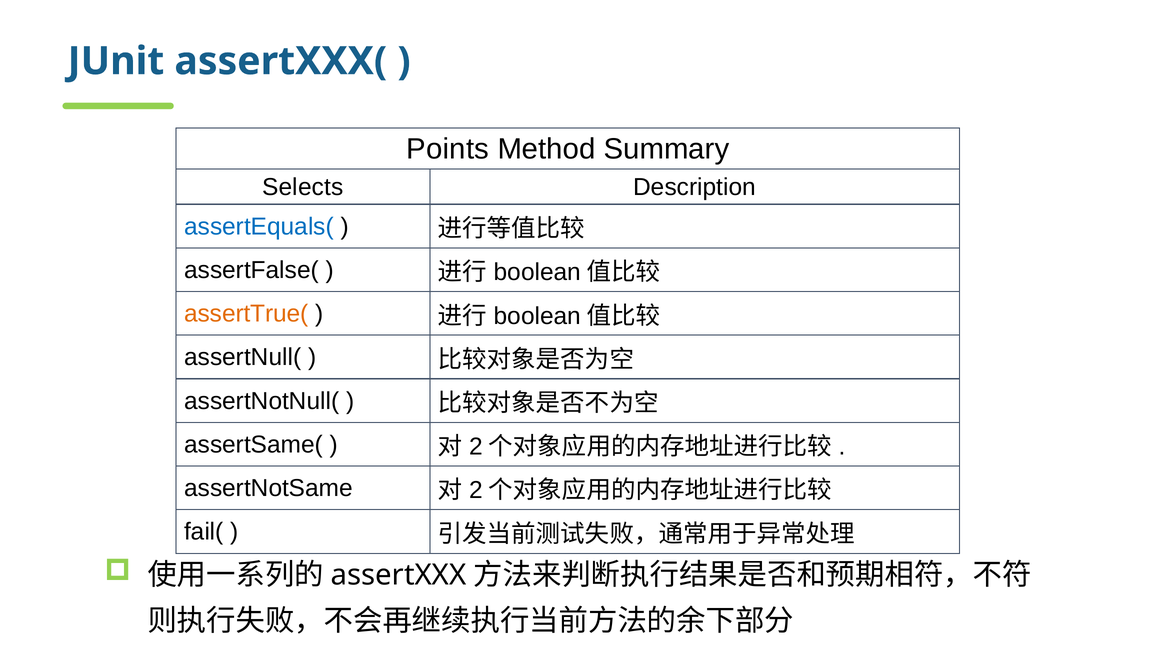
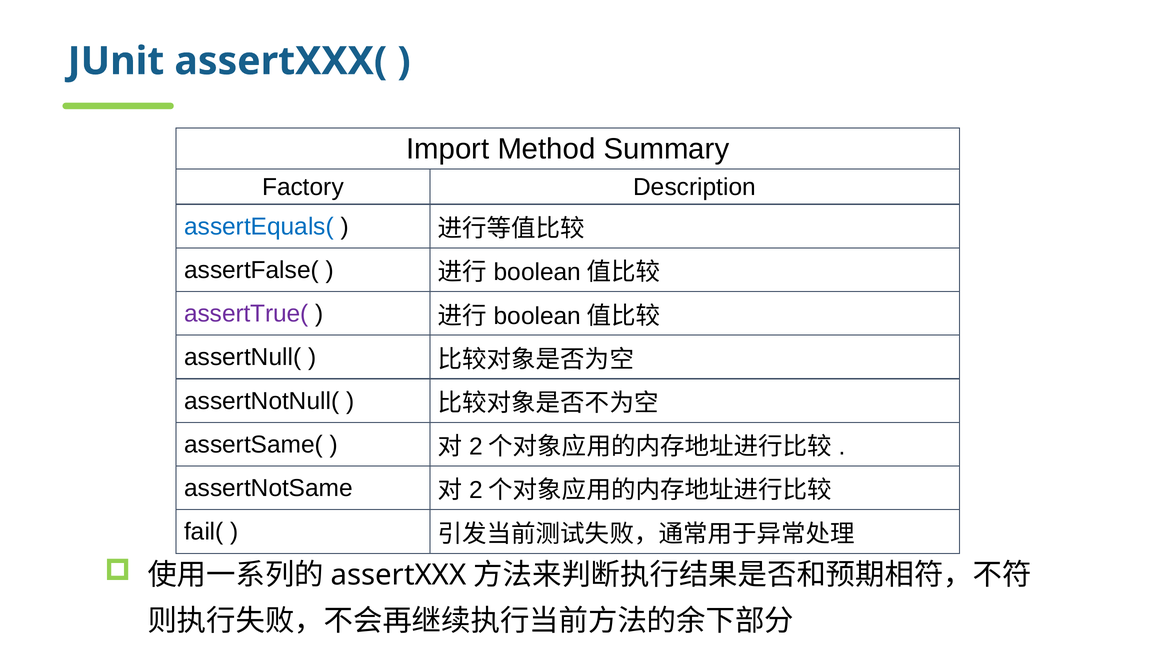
Points: Points -> Import
Selects: Selects -> Factory
assertTrue( colour: orange -> purple
